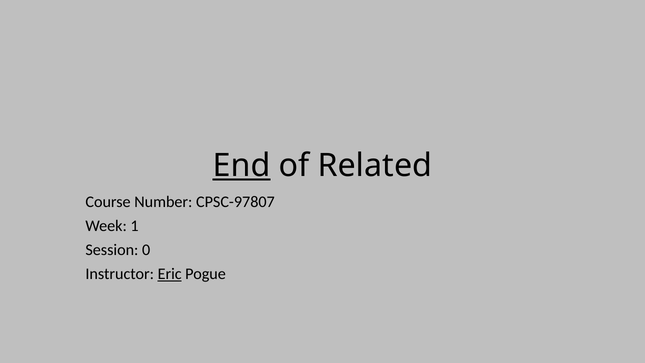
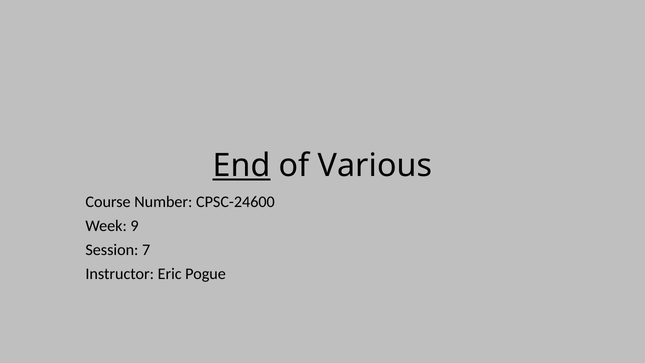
Related: Related -> Various
CPSC-97807: CPSC-97807 -> CPSC-24600
1: 1 -> 9
0: 0 -> 7
Eric underline: present -> none
